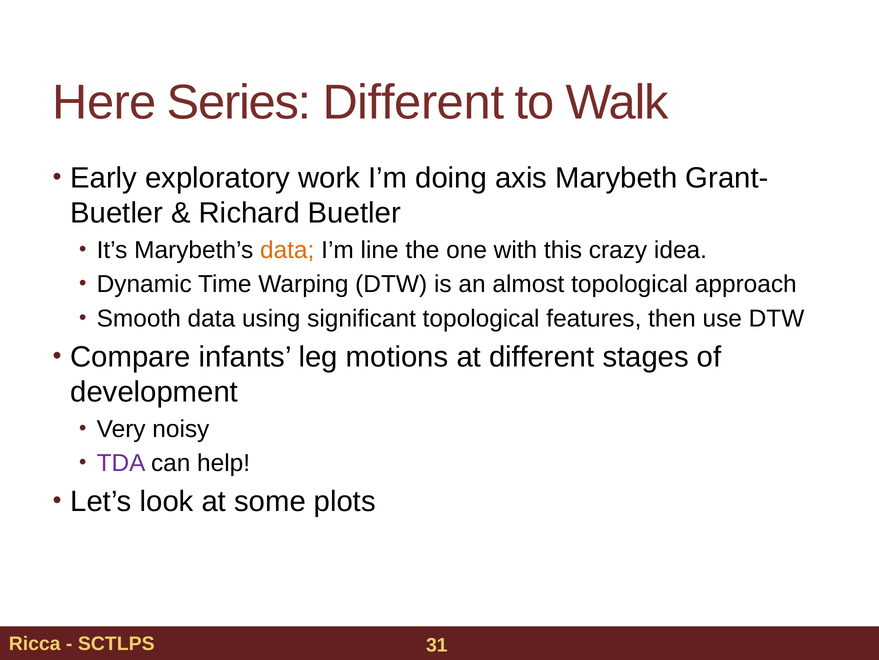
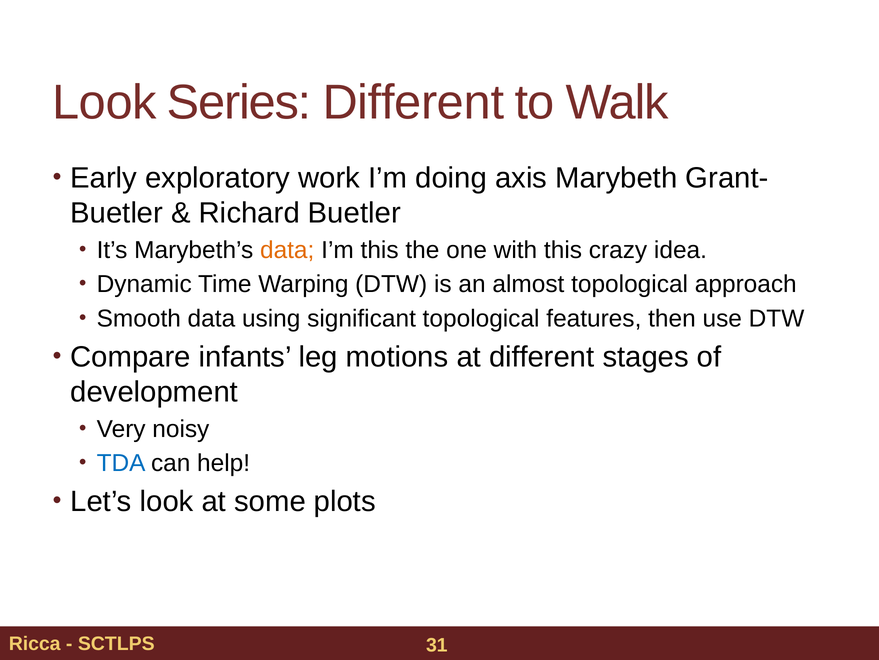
Here at (104, 102): Here -> Look
I’m line: line -> this
TDA colour: purple -> blue
